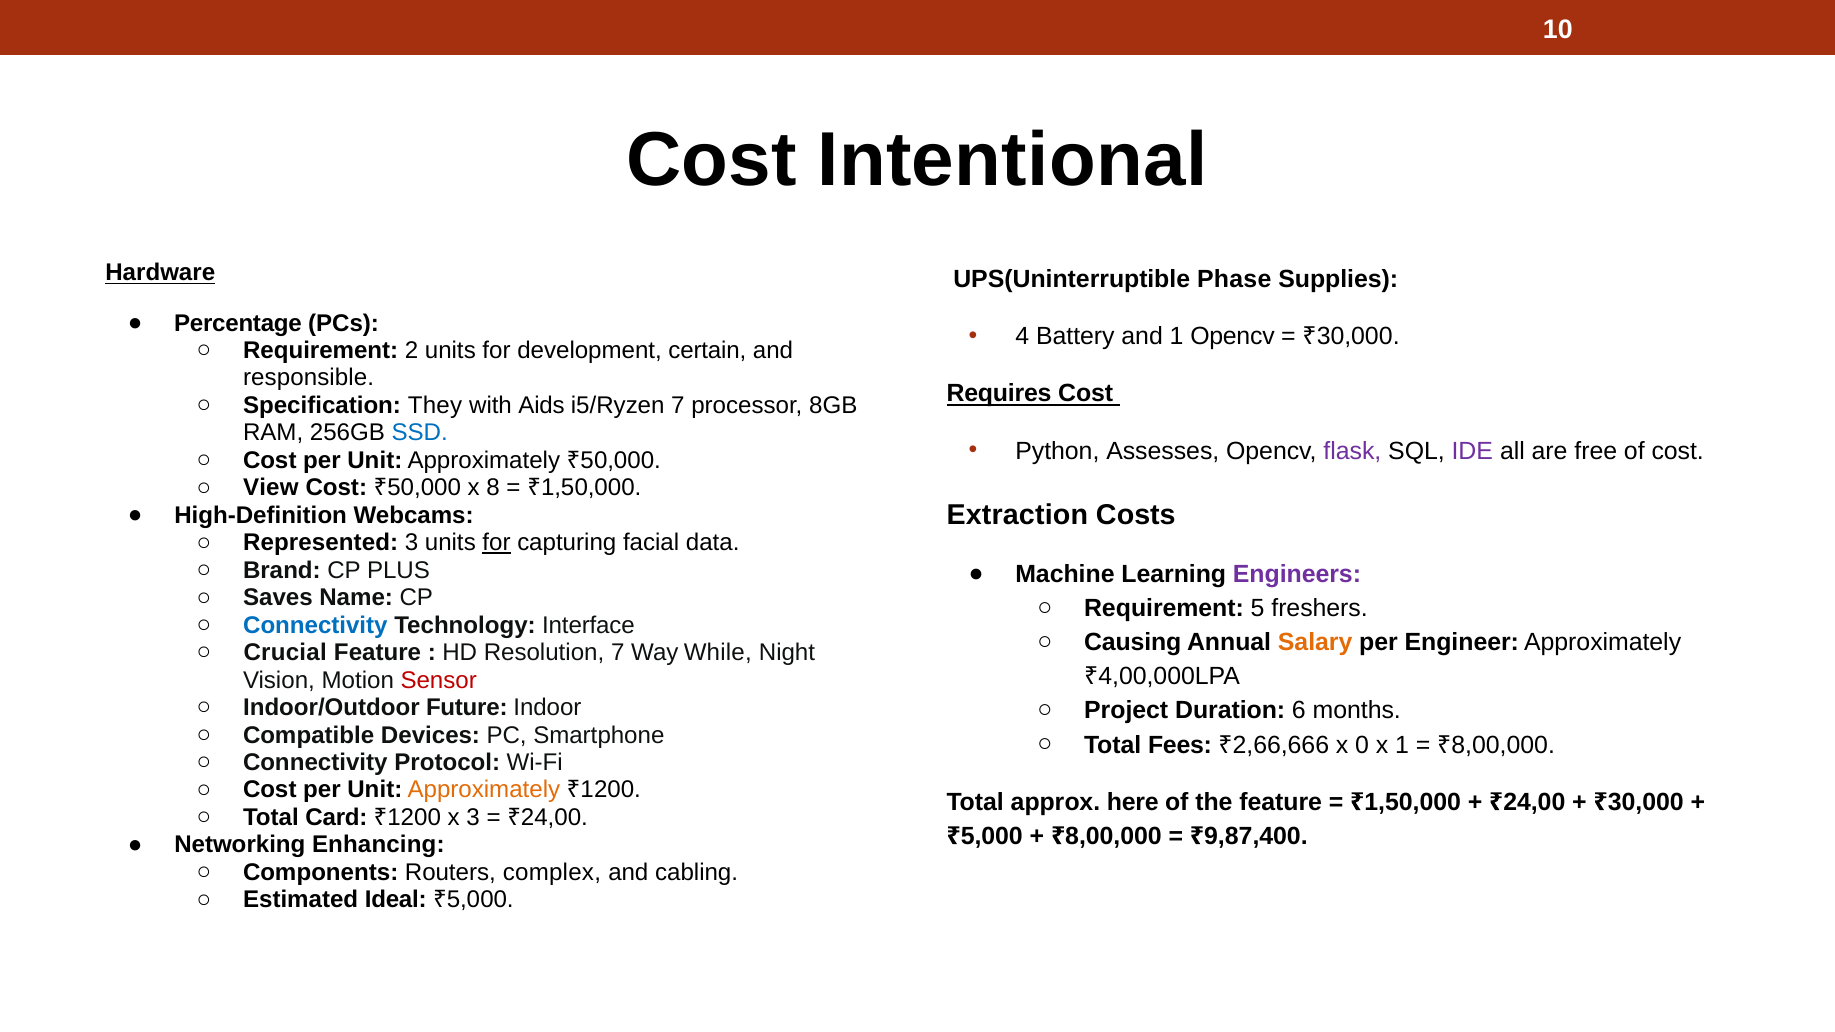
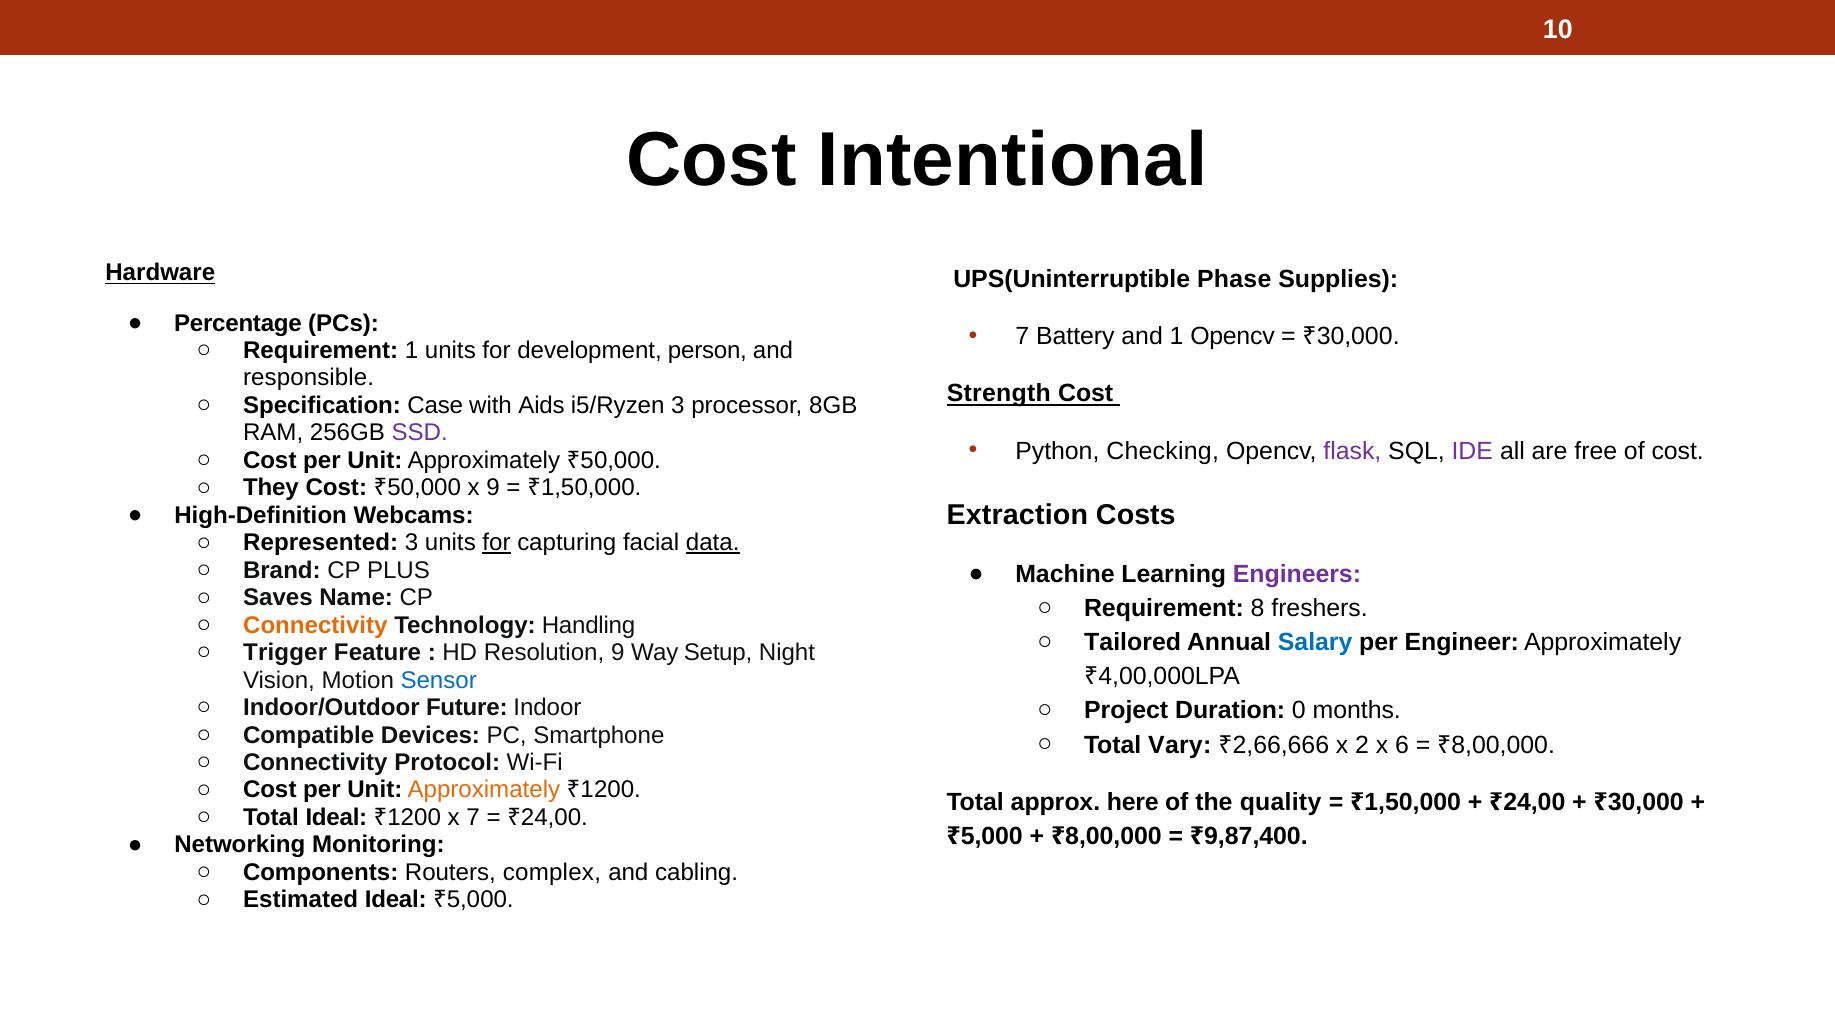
4 at (1022, 337): 4 -> 7
Requirement 2: 2 -> 1
certain: certain -> person
Requires: Requires -> Strength
They: They -> Case
i5/Ryzen 7: 7 -> 3
SSD colour: blue -> purple
Assesses: Assesses -> Checking
View: View -> They
x 8: 8 -> 9
data underline: none -> present
5: 5 -> 8
Connectivity at (315, 625) colour: blue -> orange
Interface: Interface -> Handling
Causing: Causing -> Tailored
Salary colour: orange -> blue
Crucial: Crucial -> Trigger
Resolution 7: 7 -> 9
While: While -> Setup
Sensor colour: red -> blue
6: 6 -> 0
Fees: Fees -> Vary
0: 0 -> 2
x 1: 1 -> 6
the feature: feature -> quality
Total Card: Card -> Ideal
x 3: 3 -> 7
Enhancing: Enhancing -> Monitoring
